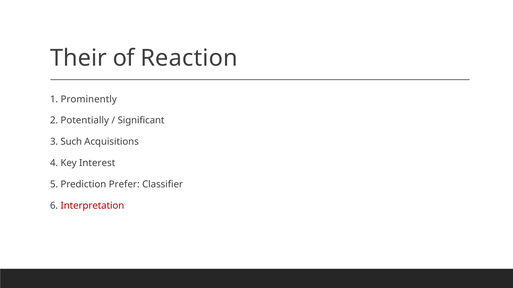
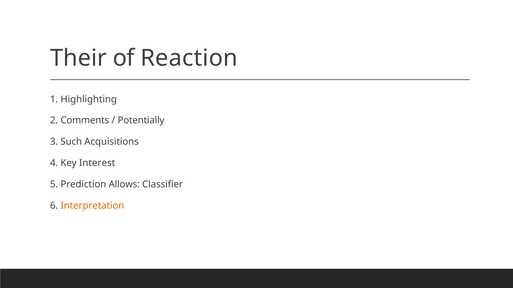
Prominently: Prominently -> Highlighting
Potentially: Potentially -> Comments
Significant: Significant -> Potentially
Prefer: Prefer -> Allows
Interpretation colour: red -> orange
